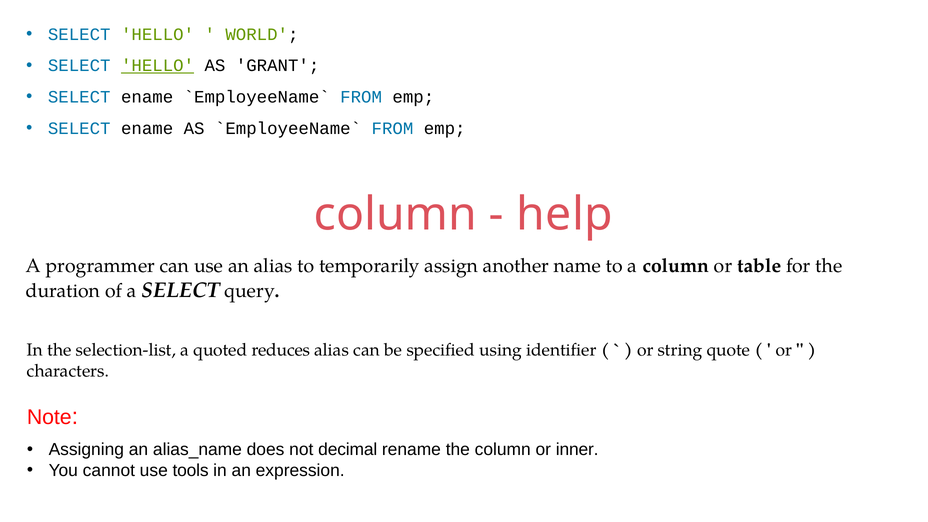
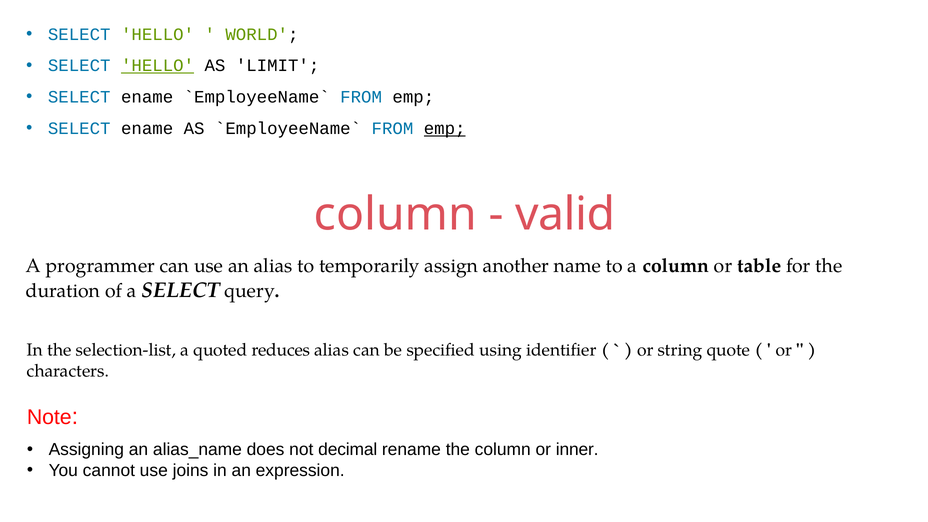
GRANT: GRANT -> LIMIT
emp at (445, 128) underline: none -> present
help: help -> valid
tools: tools -> joins
